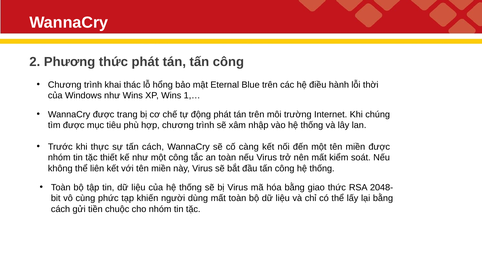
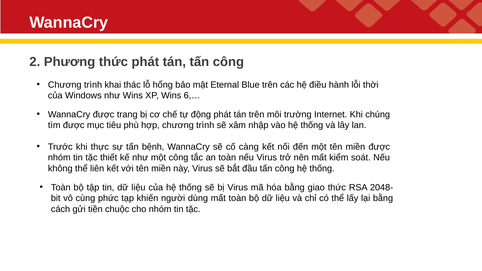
1,…: 1,… -> 6,…
tấn cách: cách -> bệnh
